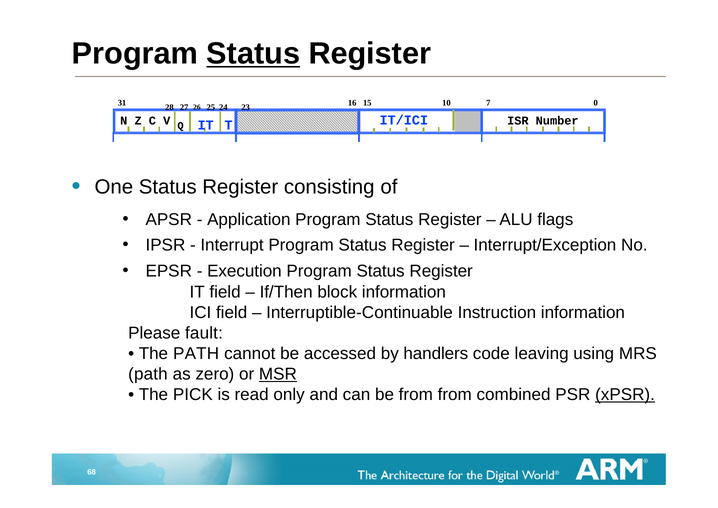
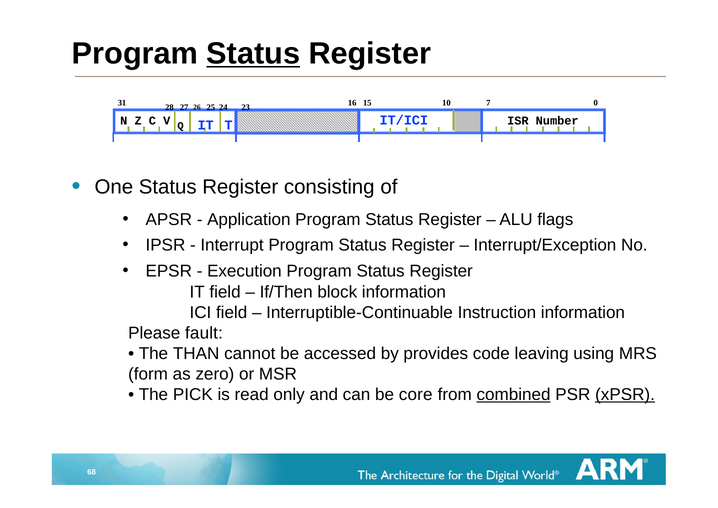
The PATH: PATH -> THAN
handlers: handlers -> provides
path at (148, 374): path -> form
MSR underline: present -> none
be from: from -> core
combined underline: none -> present
